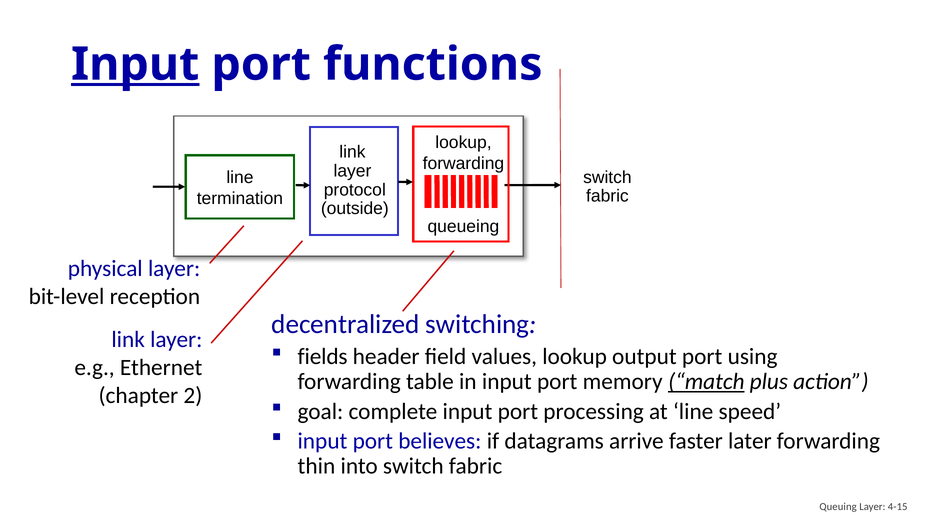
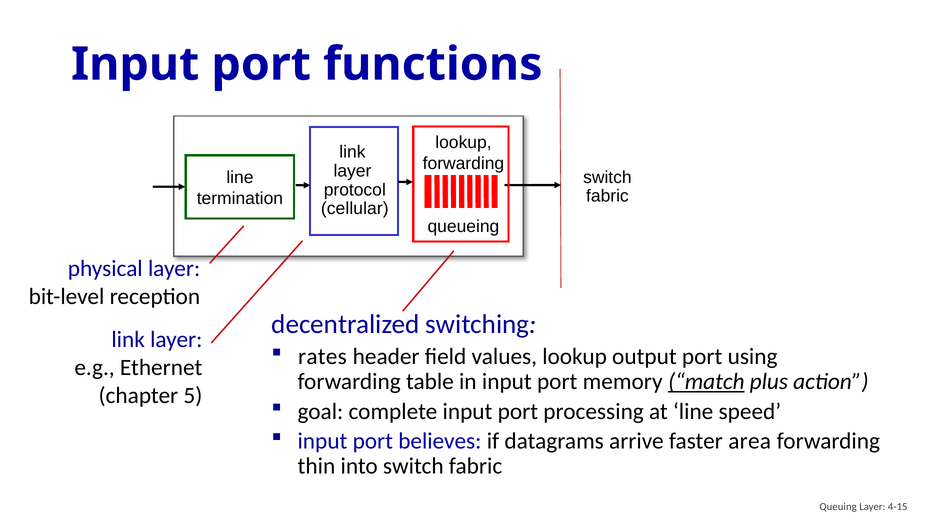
Input at (135, 64) underline: present -> none
outside: outside -> cellular
fields: fields -> rates
2: 2 -> 5
later: later -> area
